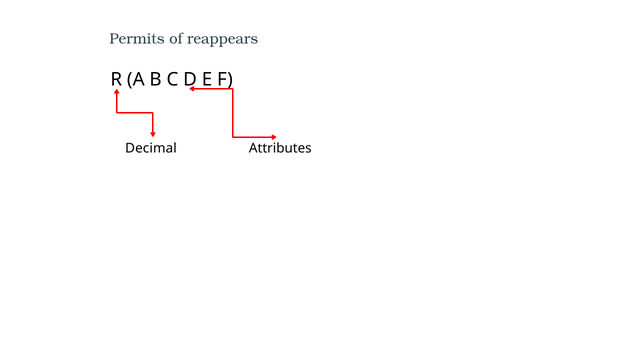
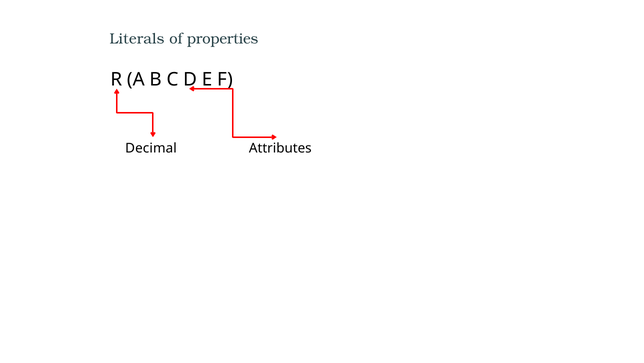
Permits: Permits -> Literals
reappears: reappears -> properties
